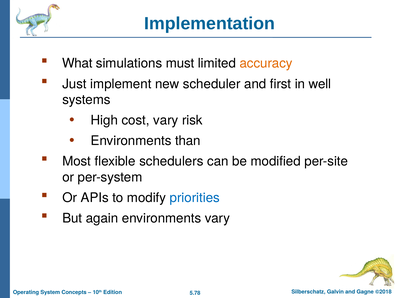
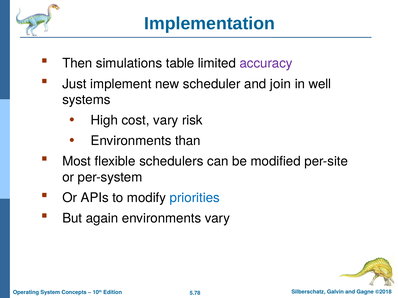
What: What -> Then
must: must -> table
accuracy colour: orange -> purple
first: first -> join
